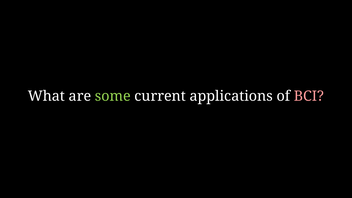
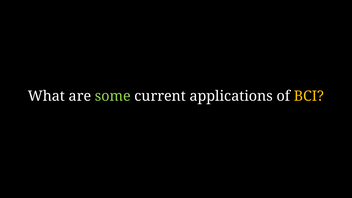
BCI colour: pink -> yellow
